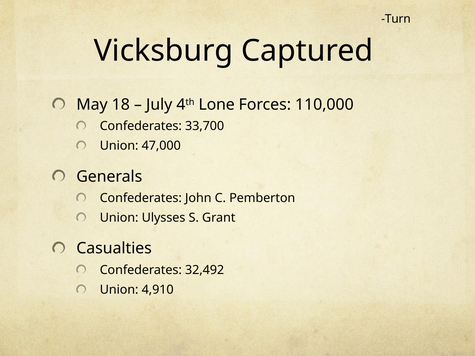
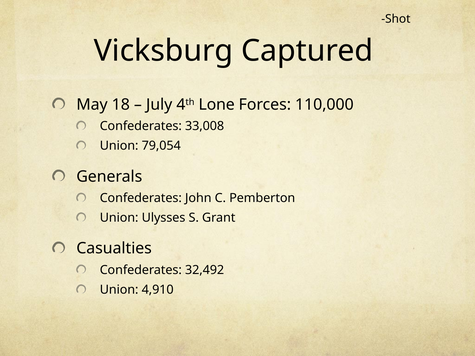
Turn: Turn -> Shot
33,700: 33,700 -> 33,008
47,000: 47,000 -> 79,054
